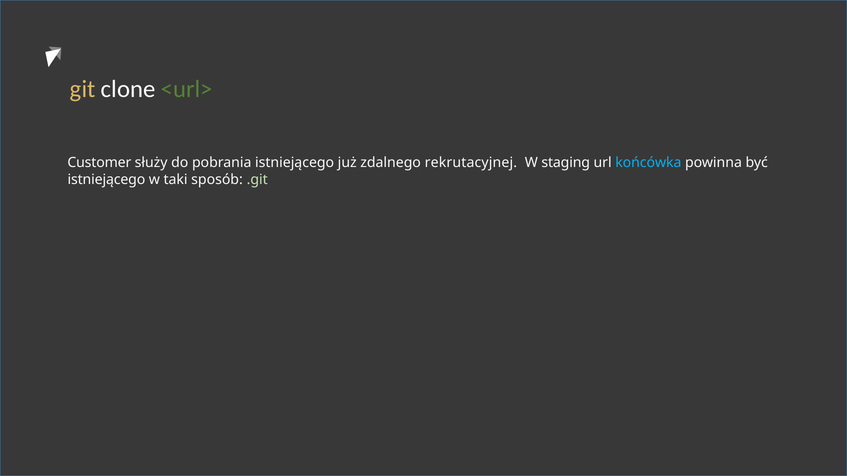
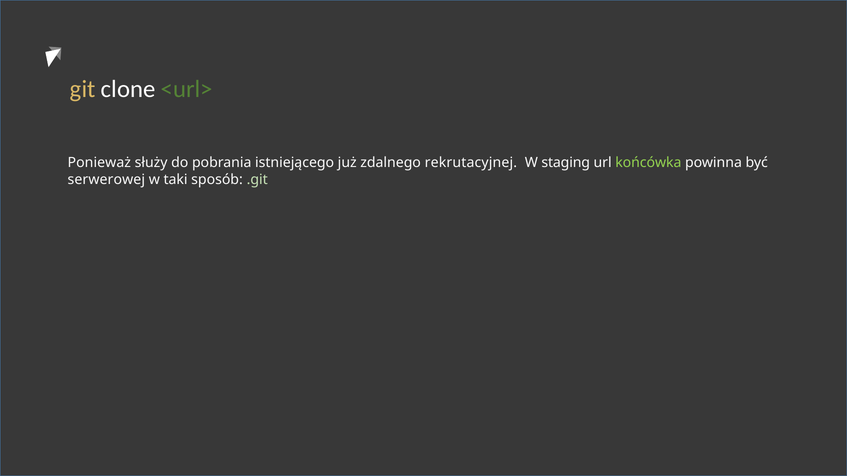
Customer: Customer -> Ponieważ
końcówka colour: light blue -> light green
istniejącego at (106, 180): istniejącego -> serwerowej
